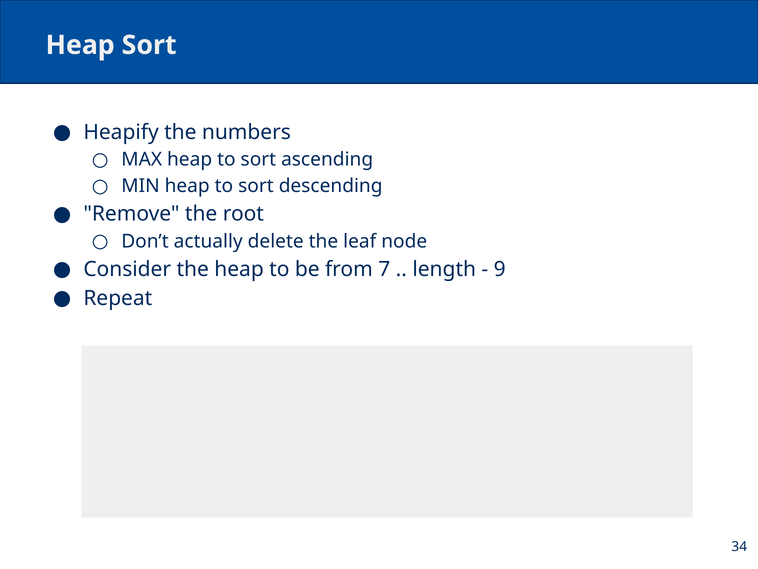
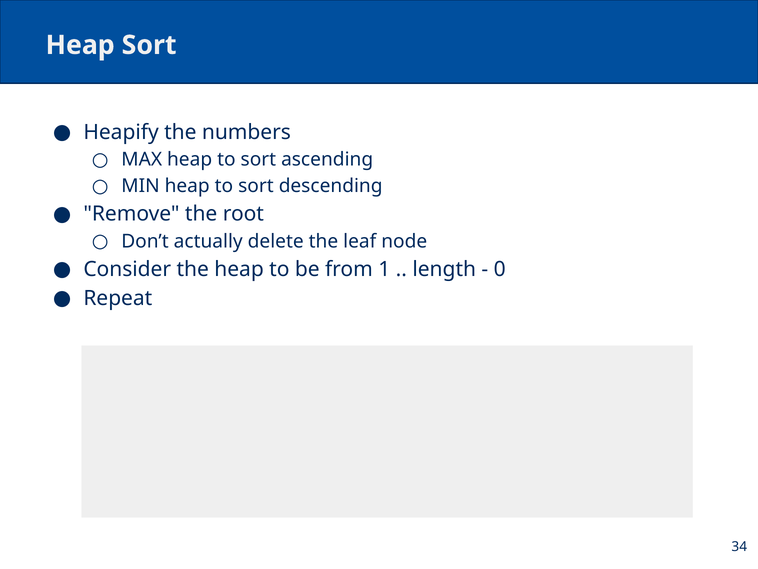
from 7: 7 -> 1
9 at (500, 269): 9 -> 0
